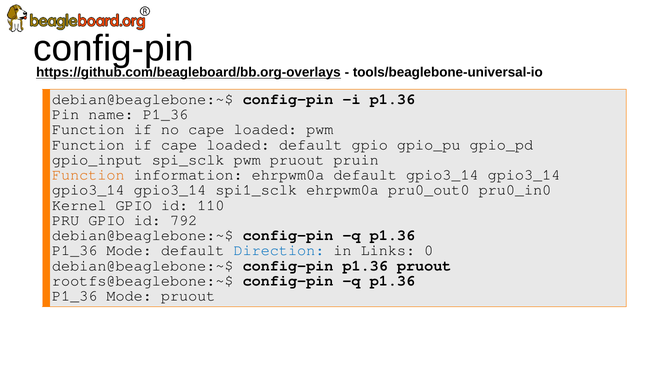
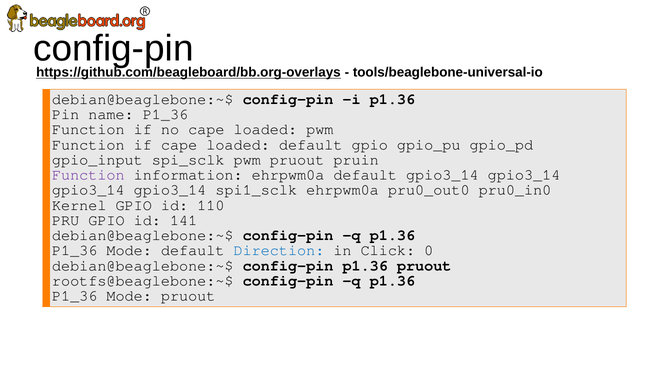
Function at (88, 175) colour: orange -> purple
792: 792 -> 141
Links: Links -> Click
